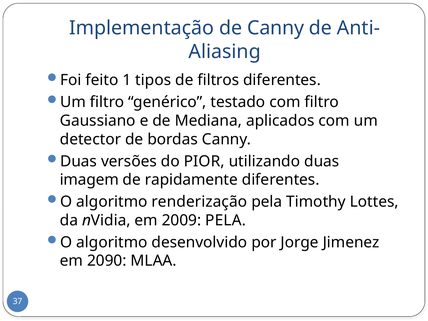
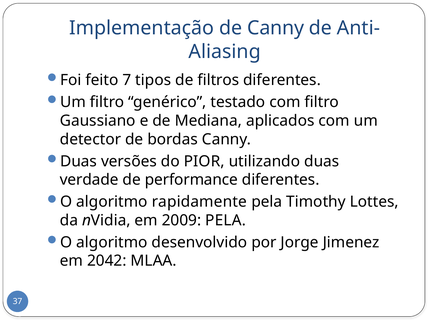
1: 1 -> 7
imagem: imagem -> verdade
rapidamente: rapidamente -> performance
renderização: renderização -> rapidamente
2090: 2090 -> 2042
